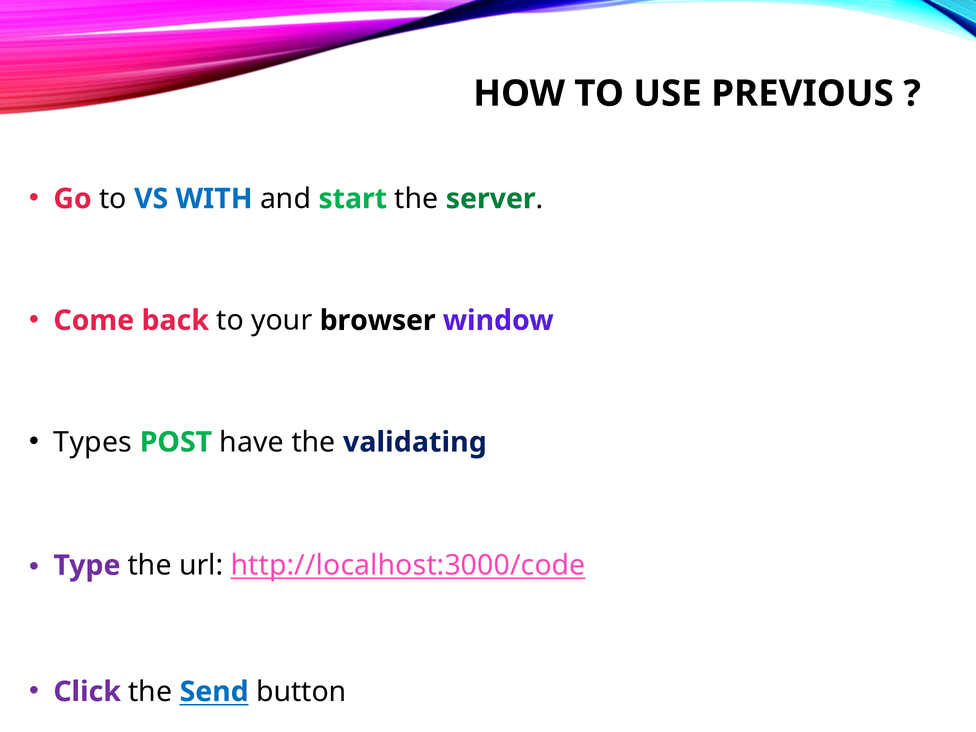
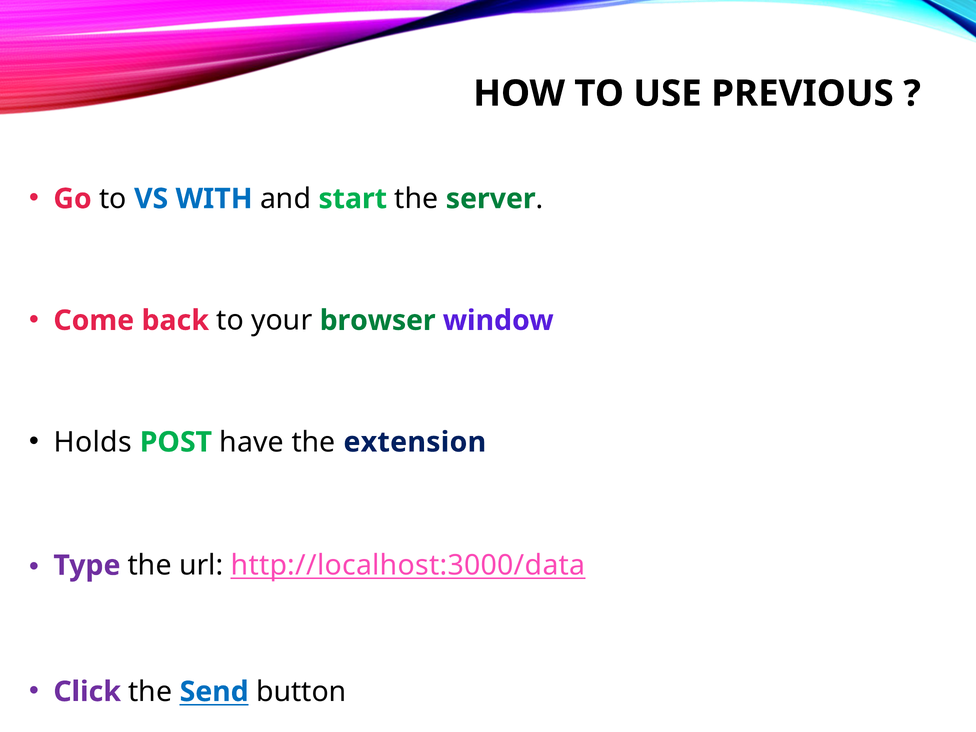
browser colour: black -> green
Types: Types -> Holds
validating: validating -> extension
http://localhost:3000/code: http://localhost:3000/code -> http://localhost:3000/data
